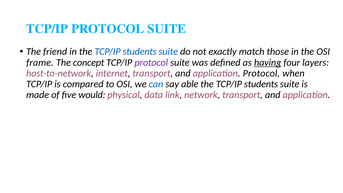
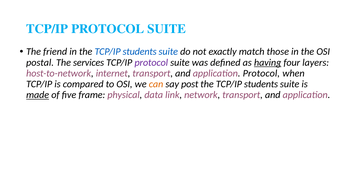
frame: frame -> postal
concept: concept -> services
can colour: blue -> orange
able: able -> post
made underline: none -> present
would: would -> frame
